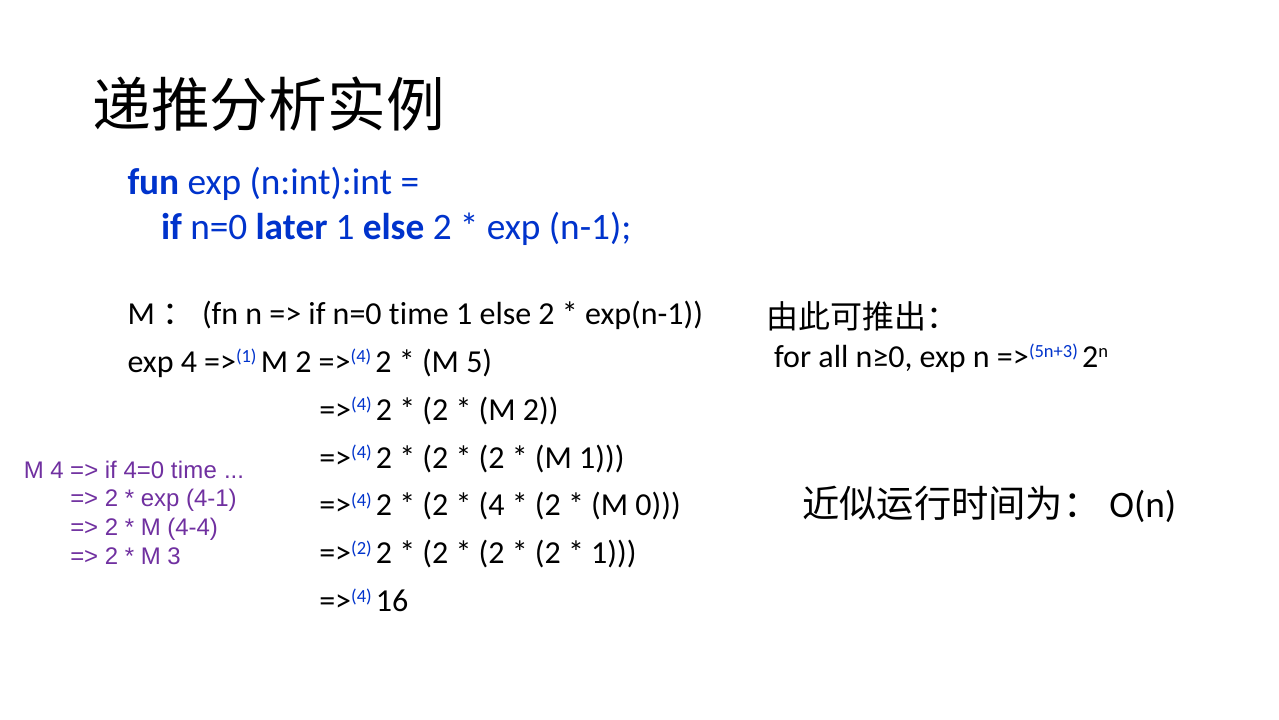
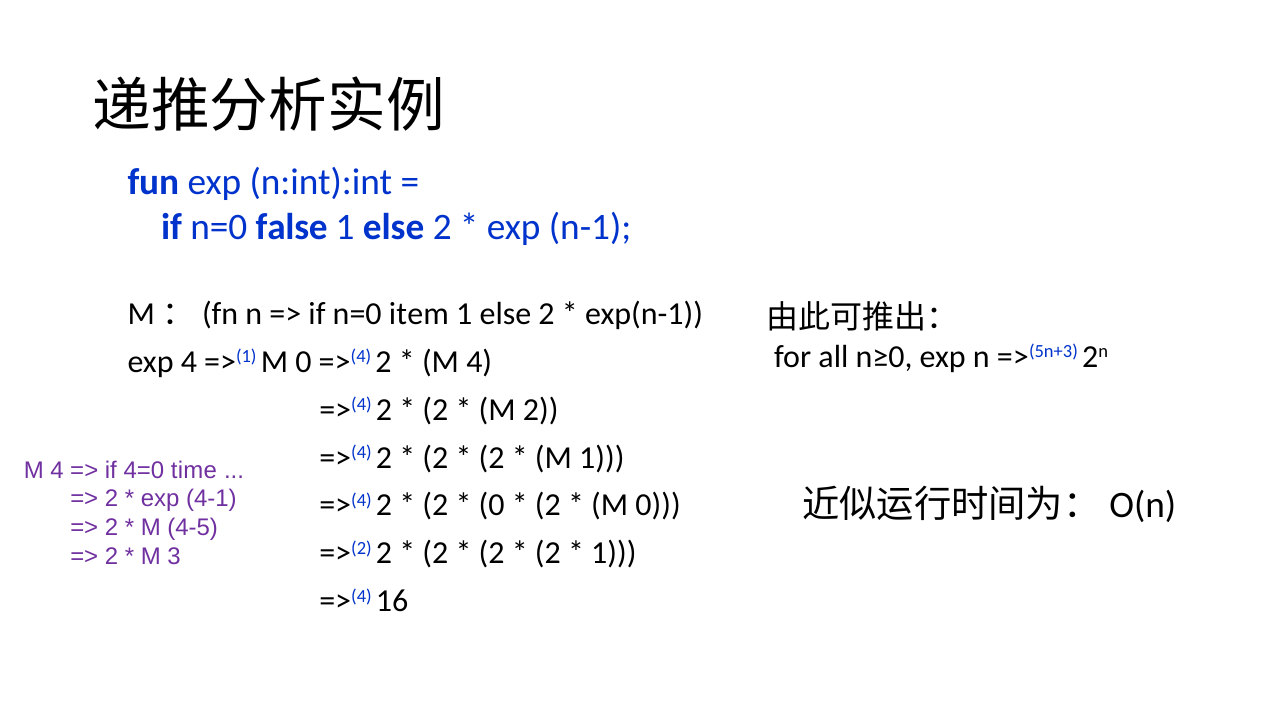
later: later -> false
n=0 time: time -> item
=>(1 M 2: 2 -> 0
5 at (479, 361): 5 -> 4
4 at (492, 505): 4 -> 0
4-4: 4-4 -> 4-5
